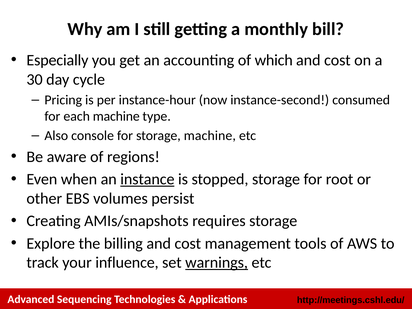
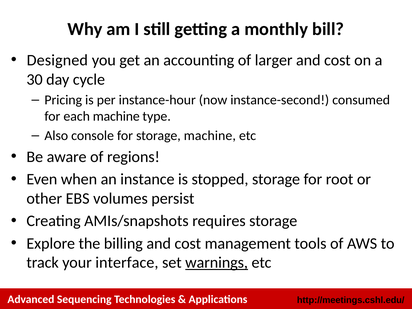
Especially: Especially -> Designed
which: which -> larger
instance underline: present -> none
influence: influence -> interface
